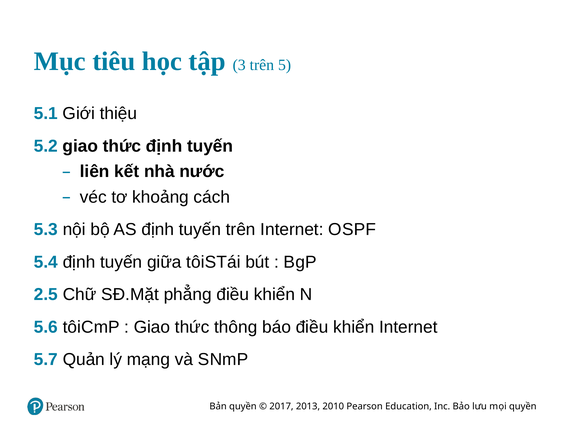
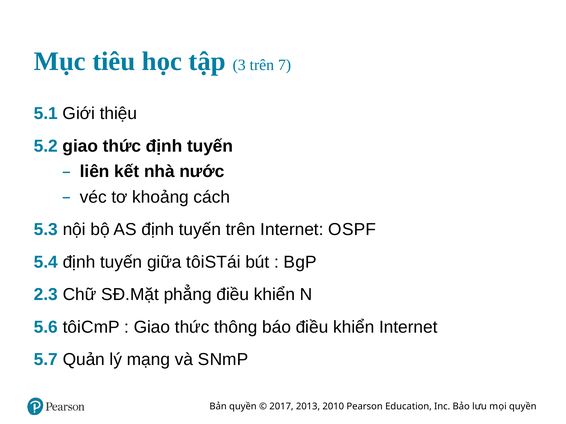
5: 5 -> 7
2.5: 2.5 -> 2.3
